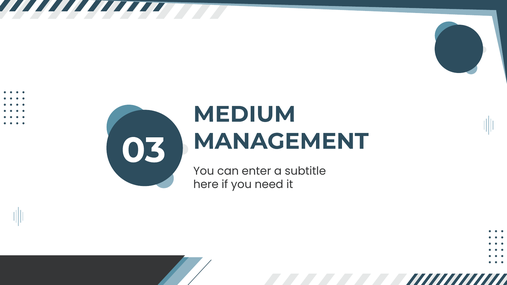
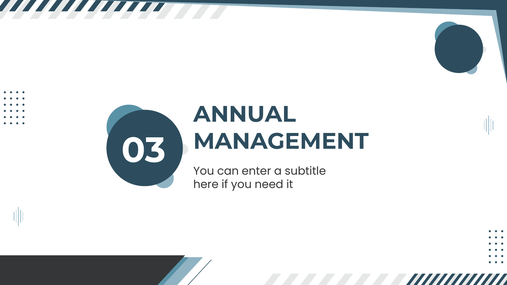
MEDIUM: MEDIUM -> ANNUAL
